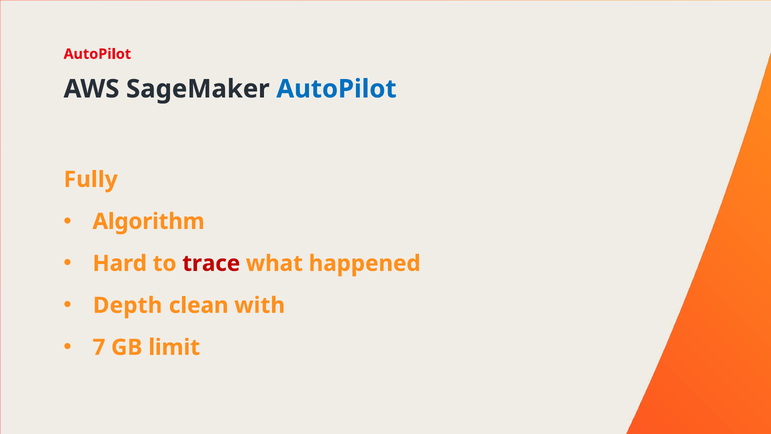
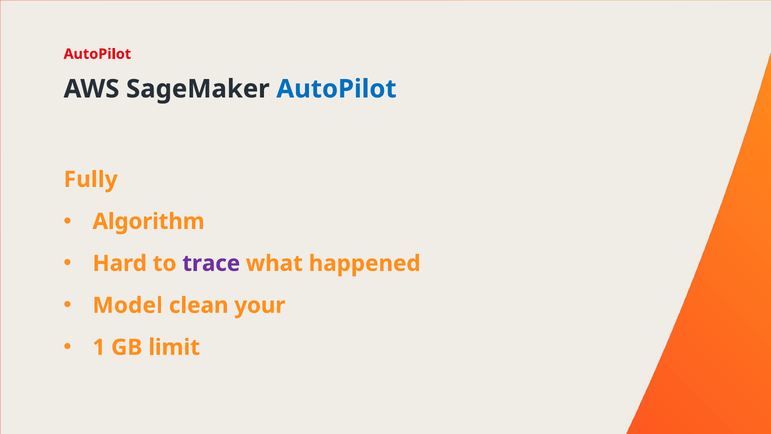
trace colour: red -> purple
Depth: Depth -> Model
with: with -> your
7: 7 -> 1
